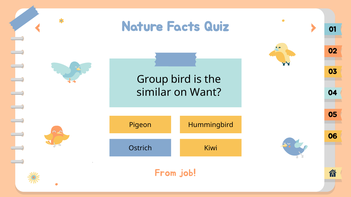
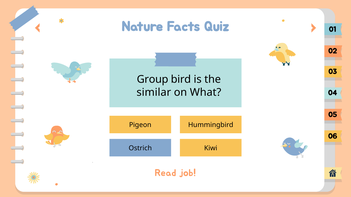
Want: Want -> What
From: From -> Read
